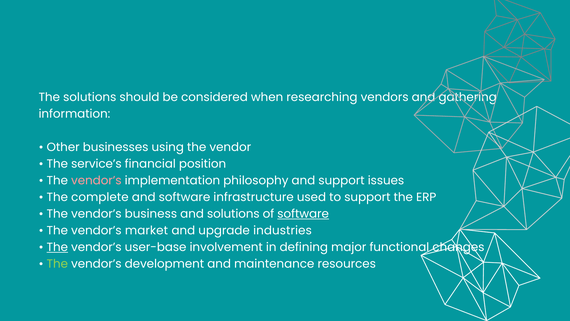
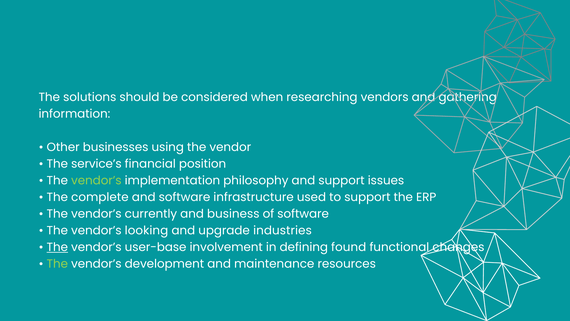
vendor’s at (96, 180) colour: pink -> light green
business: business -> currently
and solutions: solutions -> business
software at (303, 214) underline: present -> none
market: market -> looking
major: major -> found
